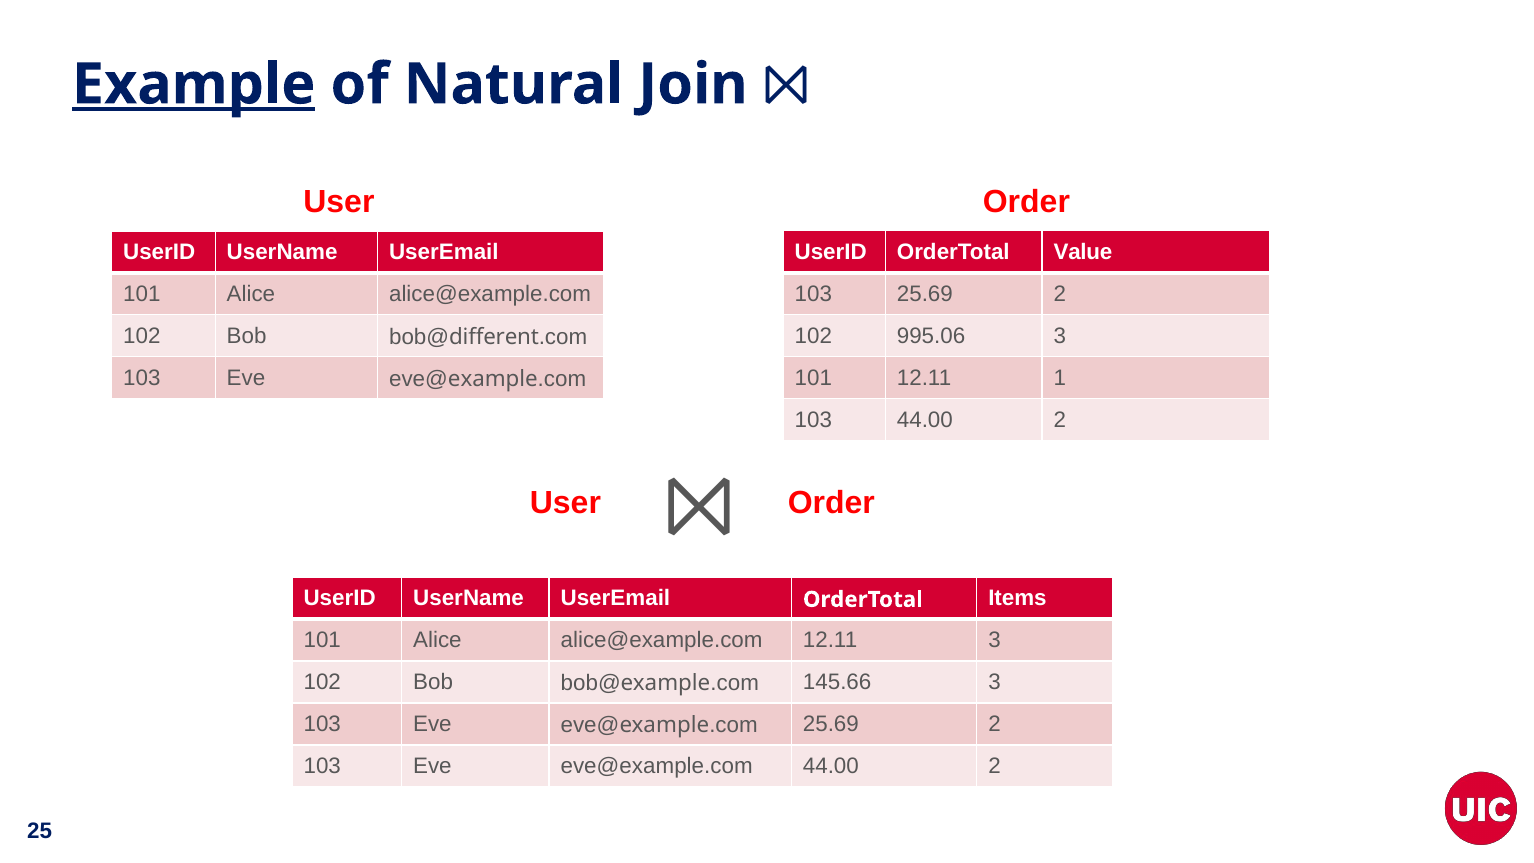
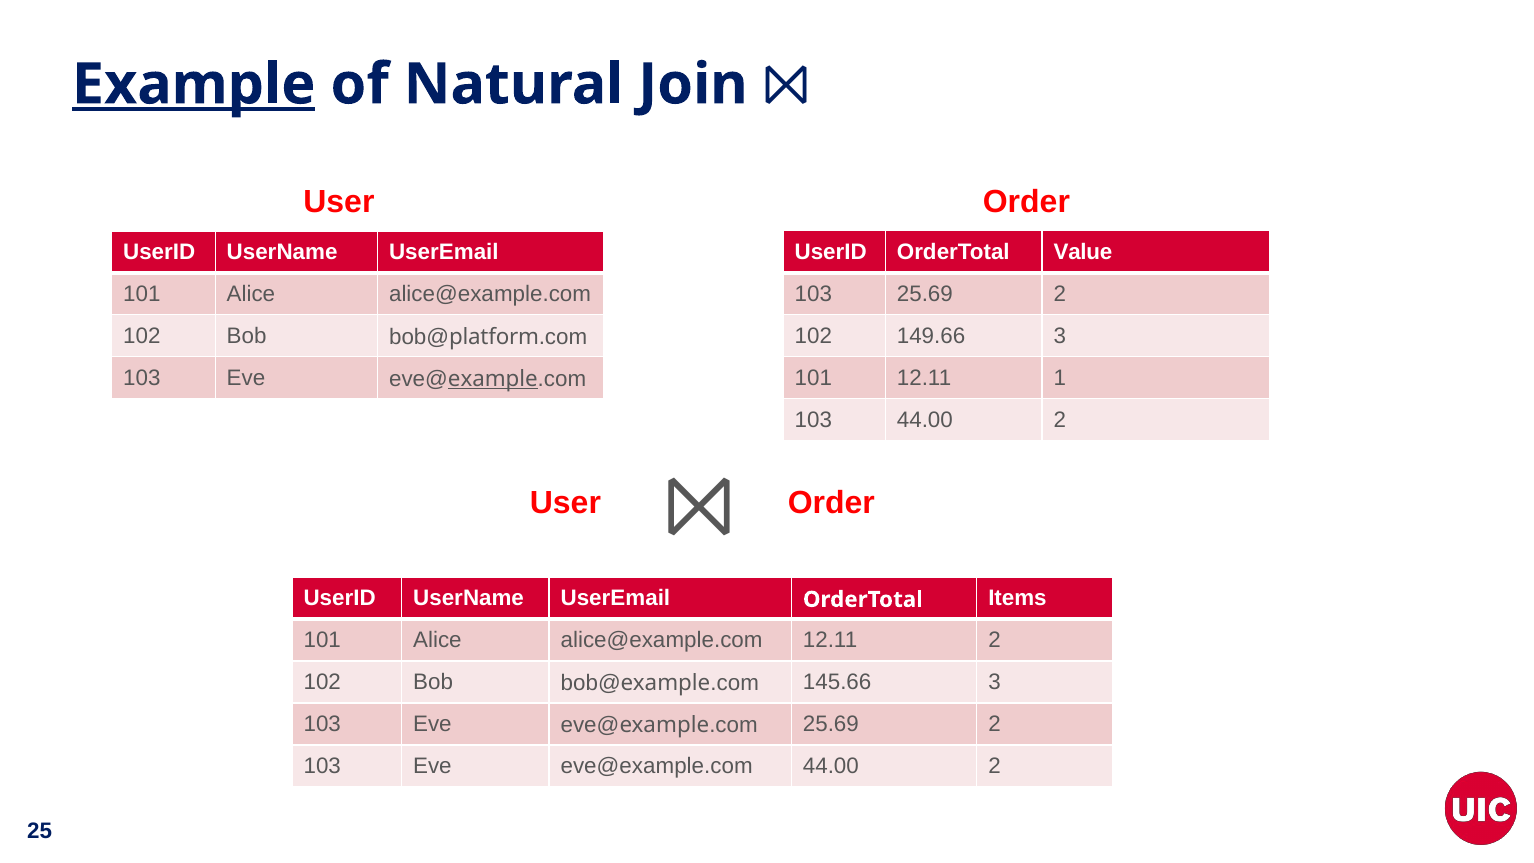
995.06: 995.06 -> 149.66
different: different -> platform
example at (493, 379) underline: none -> present
12.11 3: 3 -> 2
